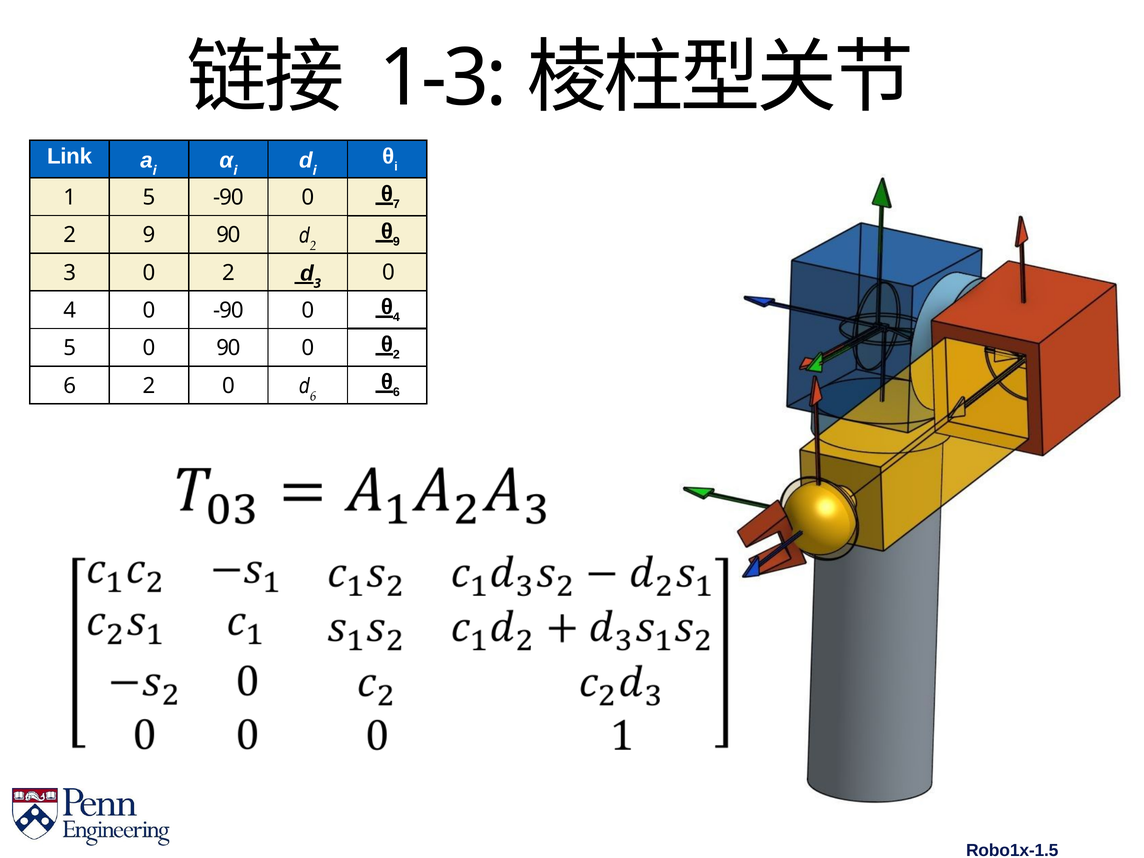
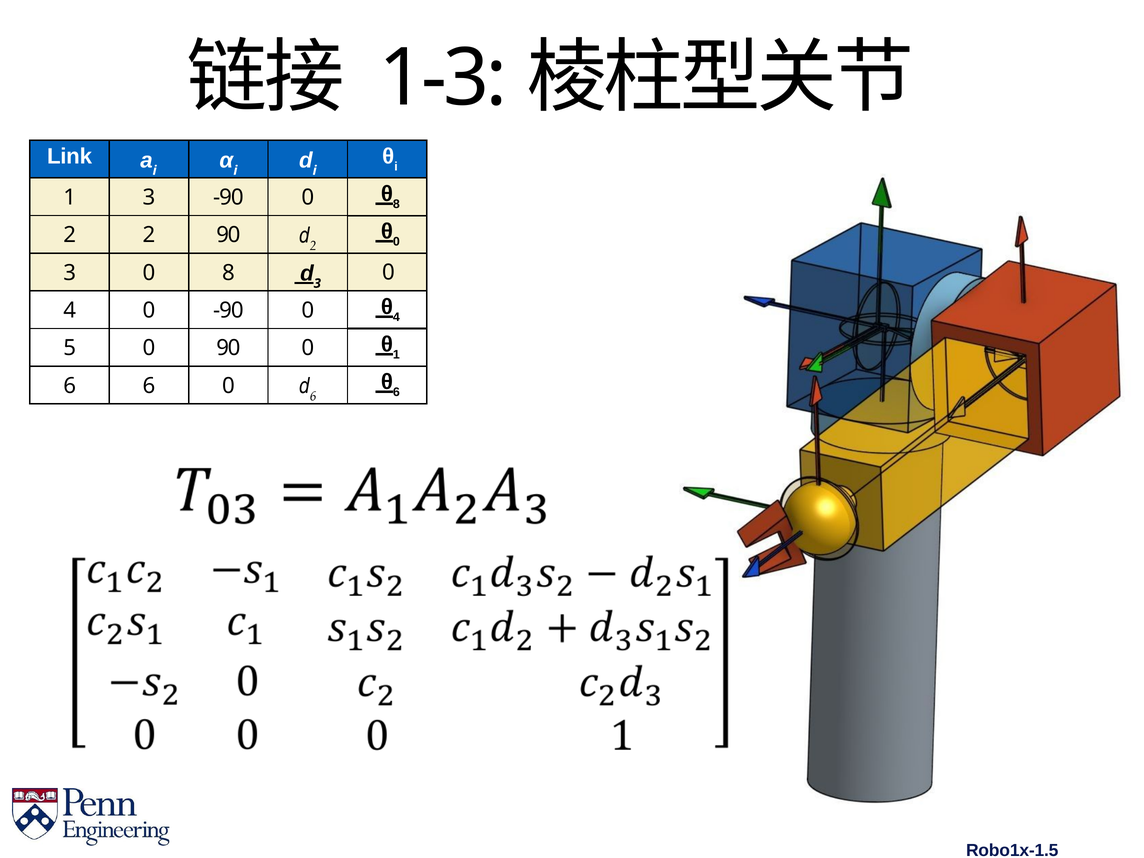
1 5: 5 -> 3
7 at (396, 204): 7 -> 8
9 at (396, 242): 9 -> 0
2 9: 9 -> 2
0 2: 2 -> 8
2 at (396, 355): 2 -> 1
6 2: 2 -> 6
